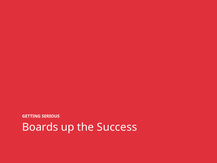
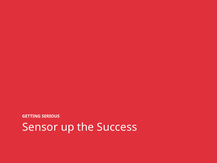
Boards: Boards -> Sensor
